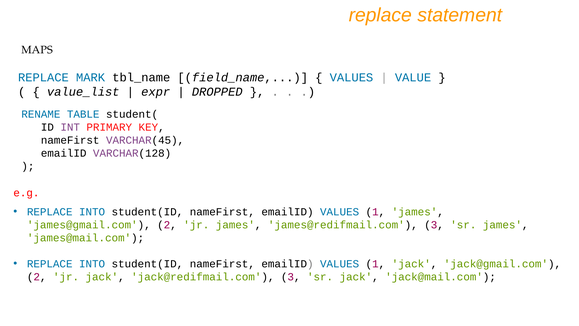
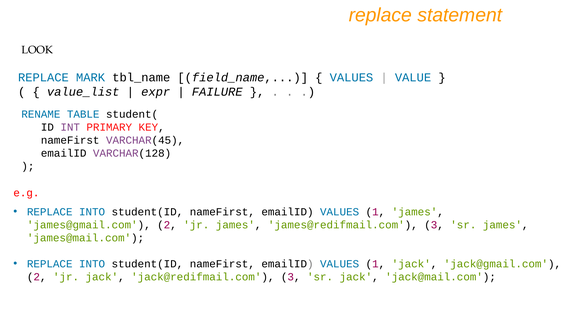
MAPS: MAPS -> LOOK
DROPPED: DROPPED -> FAILURE
